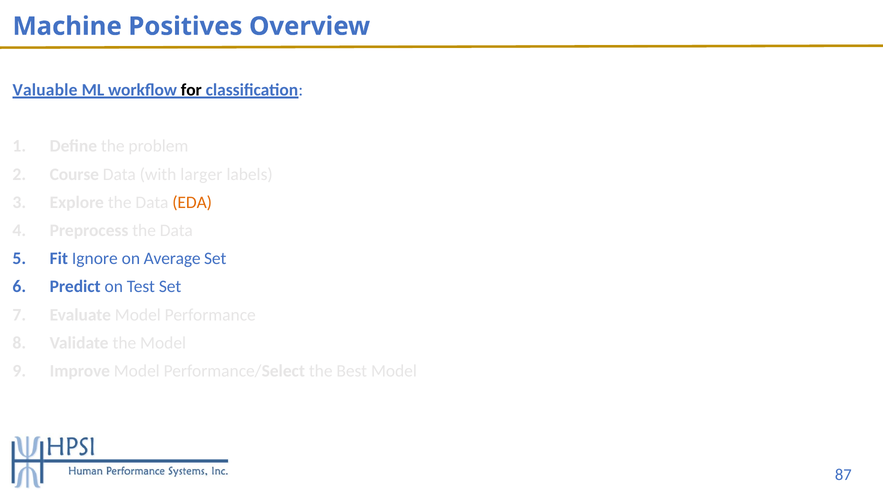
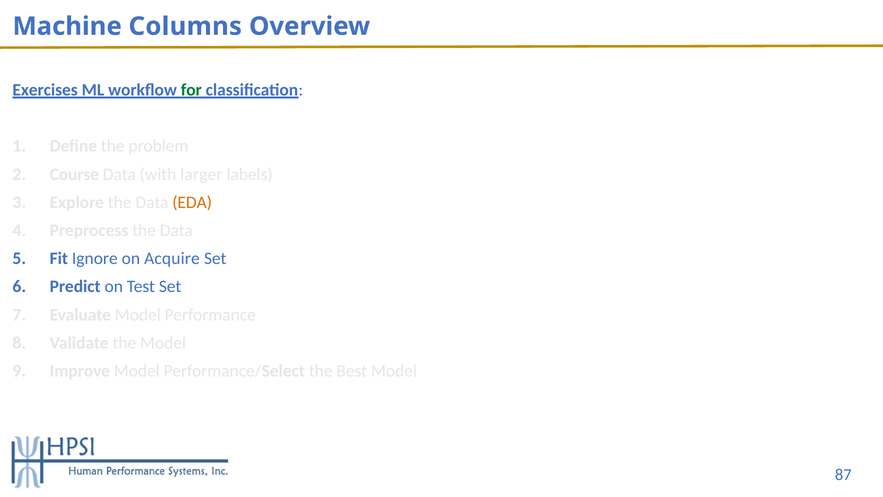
Positives: Positives -> Columns
Valuable: Valuable -> Exercises
for colour: black -> green
Average: Average -> Acquire
